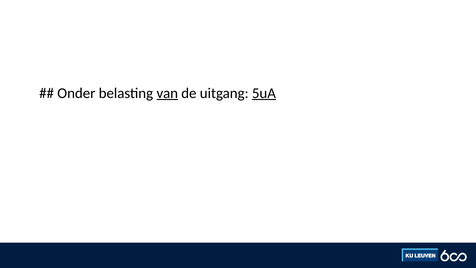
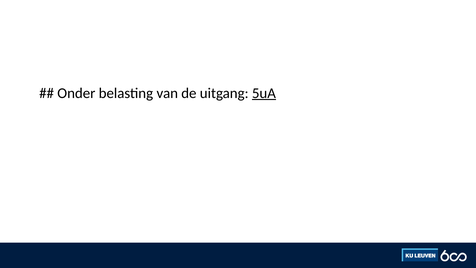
van underline: present -> none
